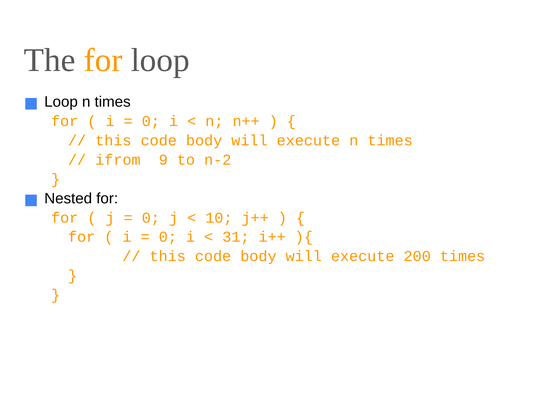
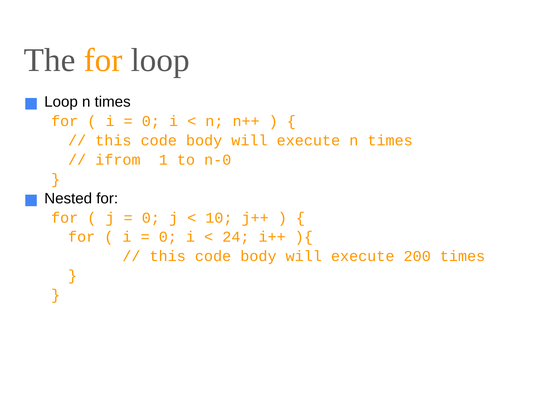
9: 9 -> 1
n-2: n-2 -> n-0
31: 31 -> 24
